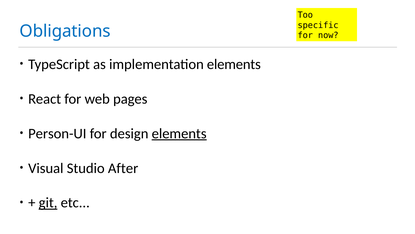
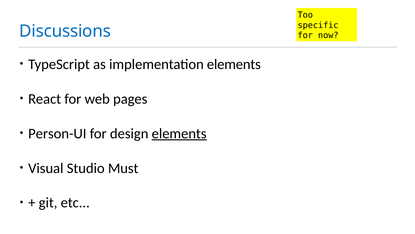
Obligations: Obligations -> Discussions
After: After -> Must
git underline: present -> none
